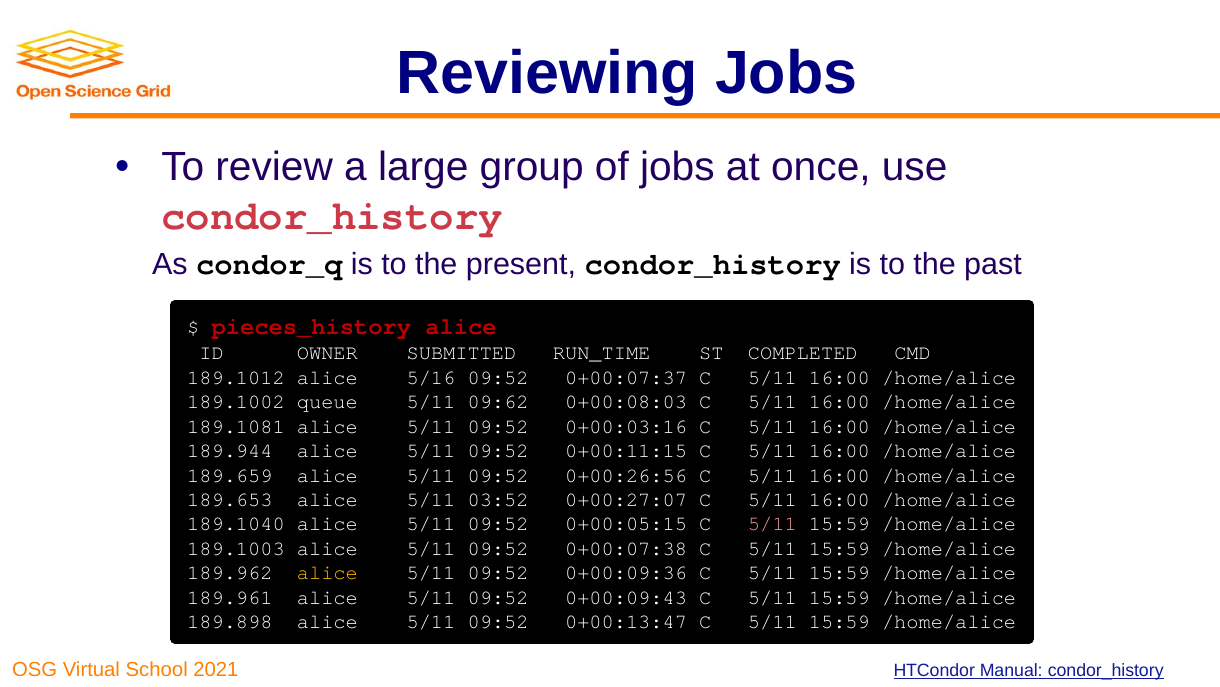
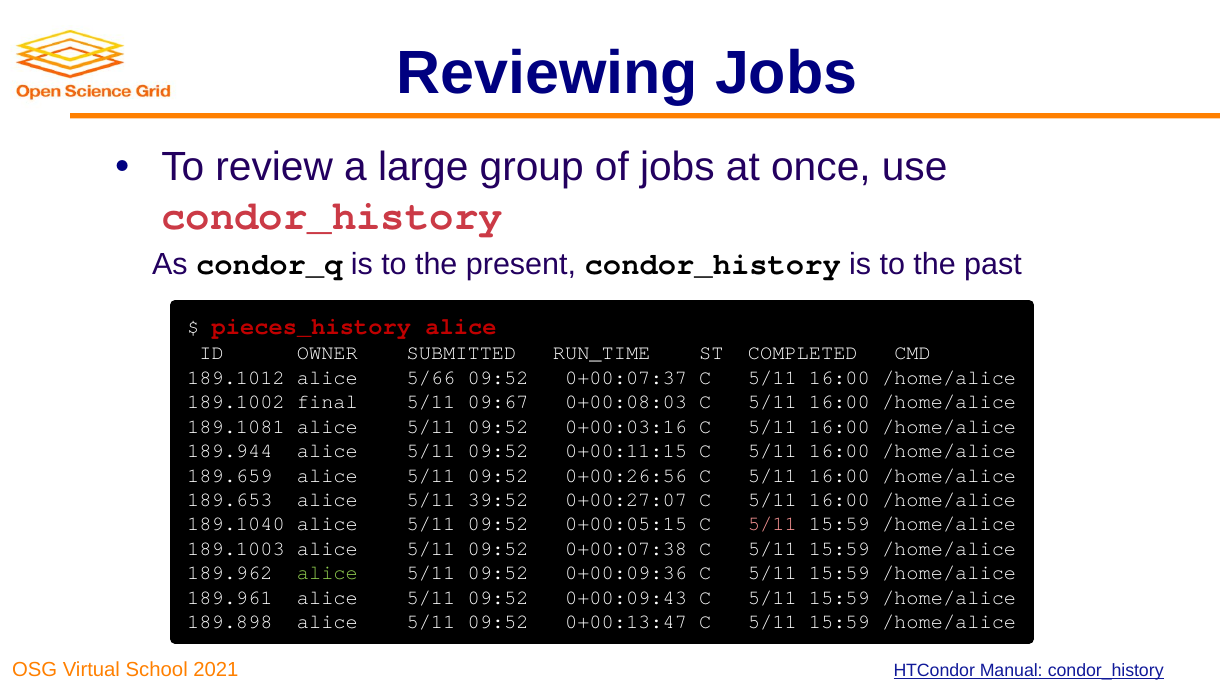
5/16: 5/16 -> 5/66
queue: queue -> final
09:62: 09:62 -> 09:67
03:52: 03:52 -> 39:52
alice at (327, 572) colour: yellow -> light green
